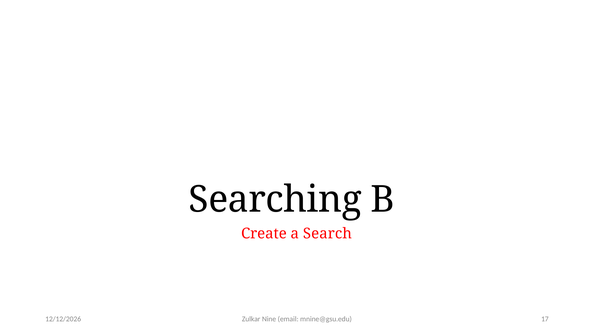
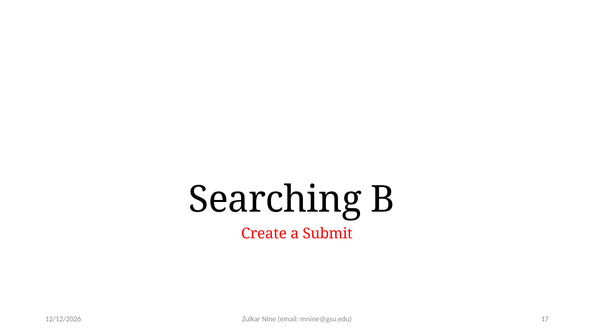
Search: Search -> Submit
